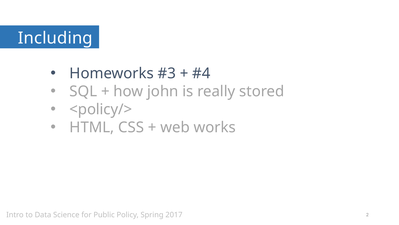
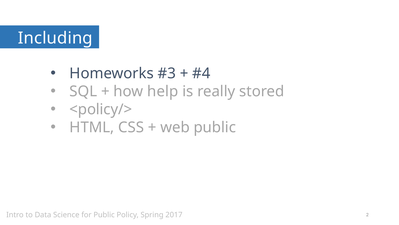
john: john -> help
web works: works -> public
